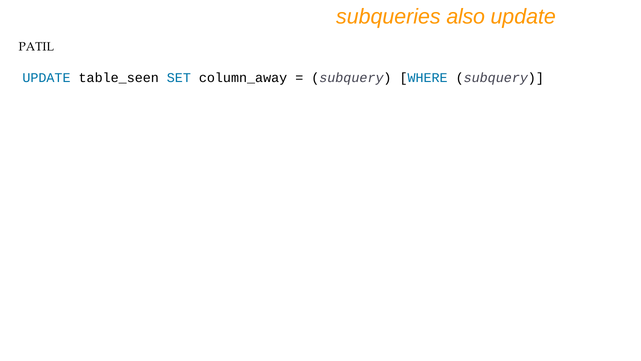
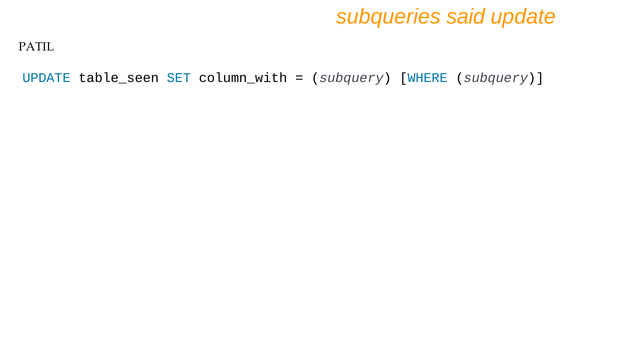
also: also -> said
column_away: column_away -> column_with
